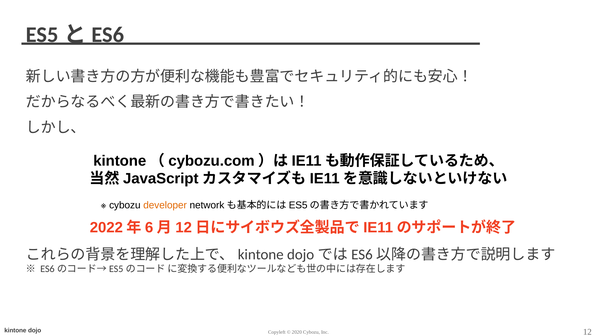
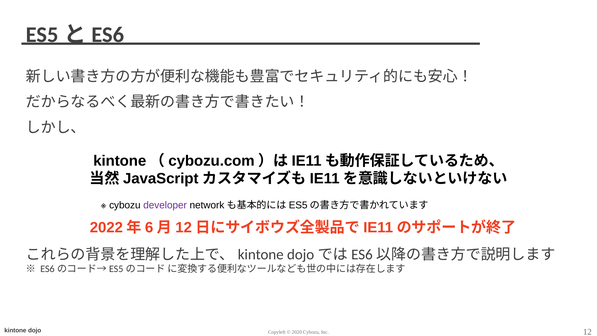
developer colour: orange -> purple
